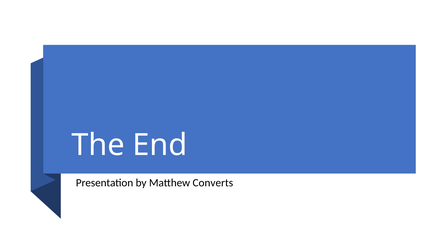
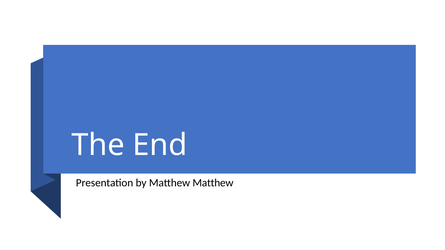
Matthew Converts: Converts -> Matthew
